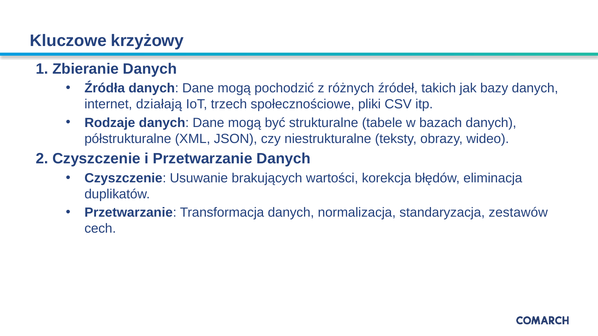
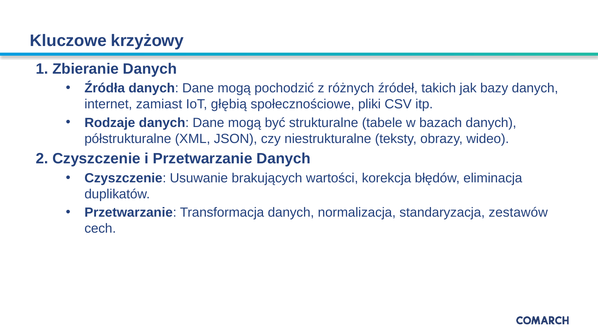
działają: działają -> zamiast
trzech: trzech -> głębią
